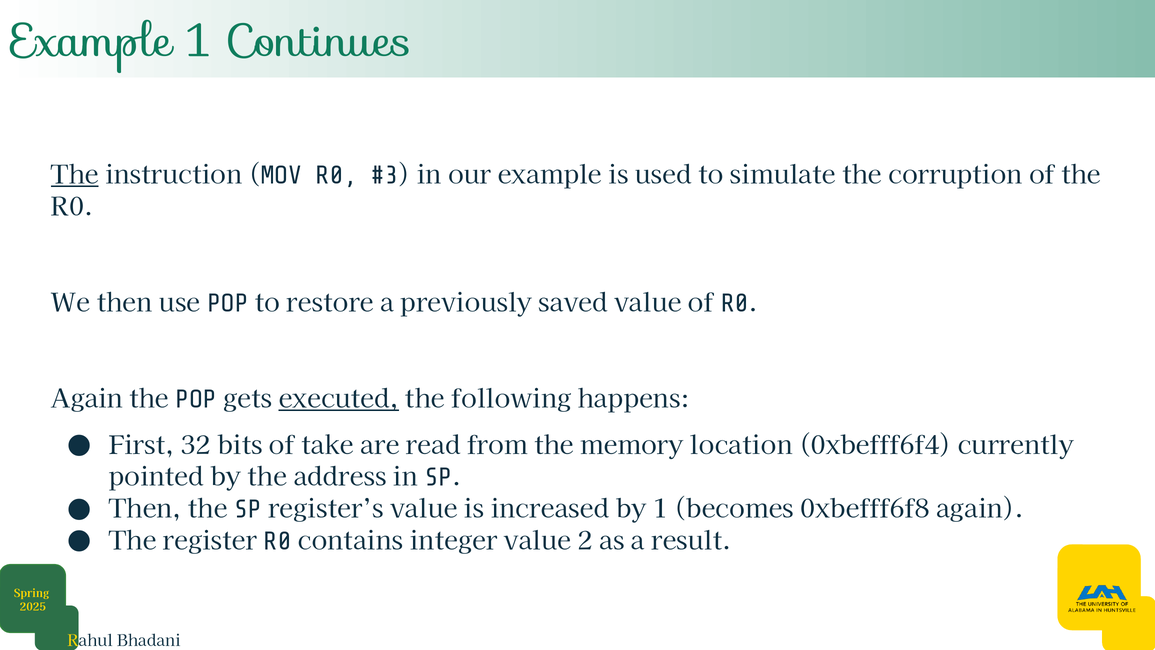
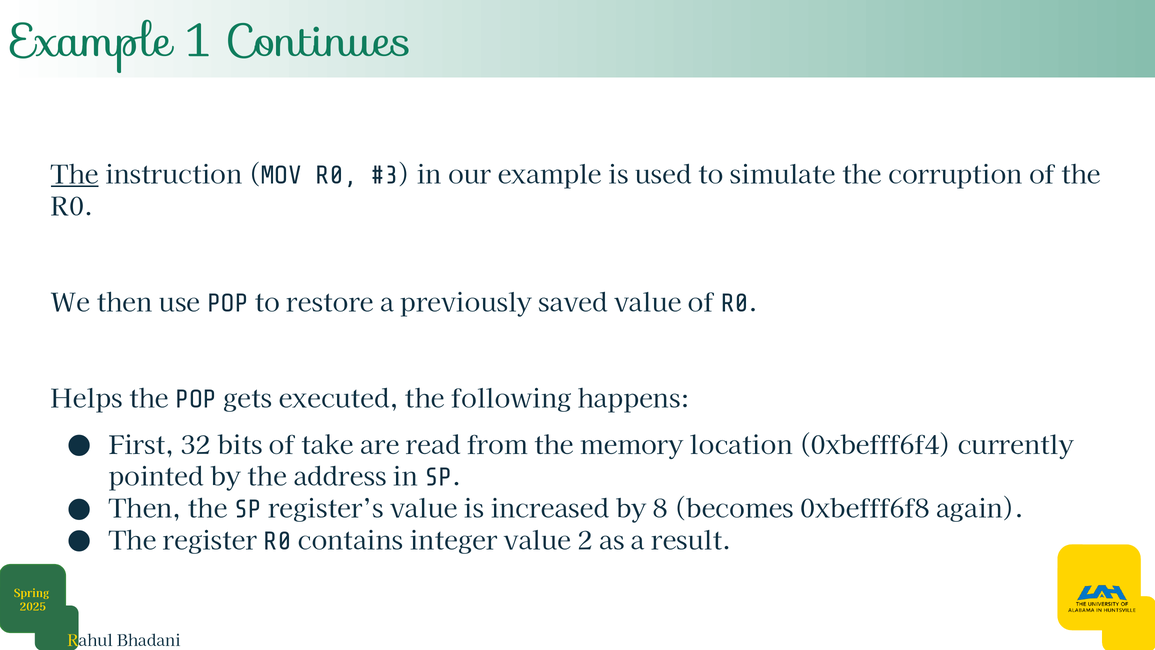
Again at (87, 399): Again -> Helps
executed underline: present -> none
by 1: 1 -> 8
